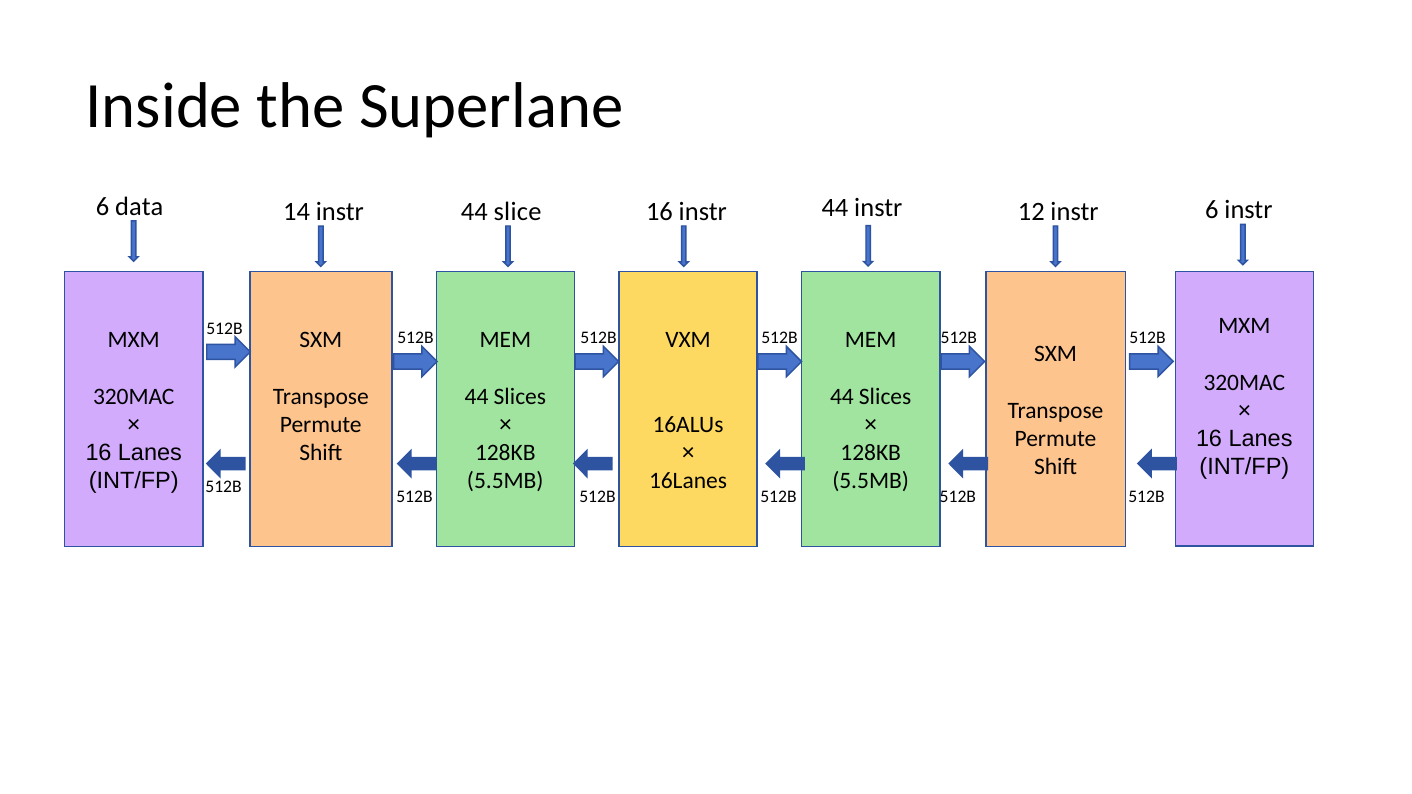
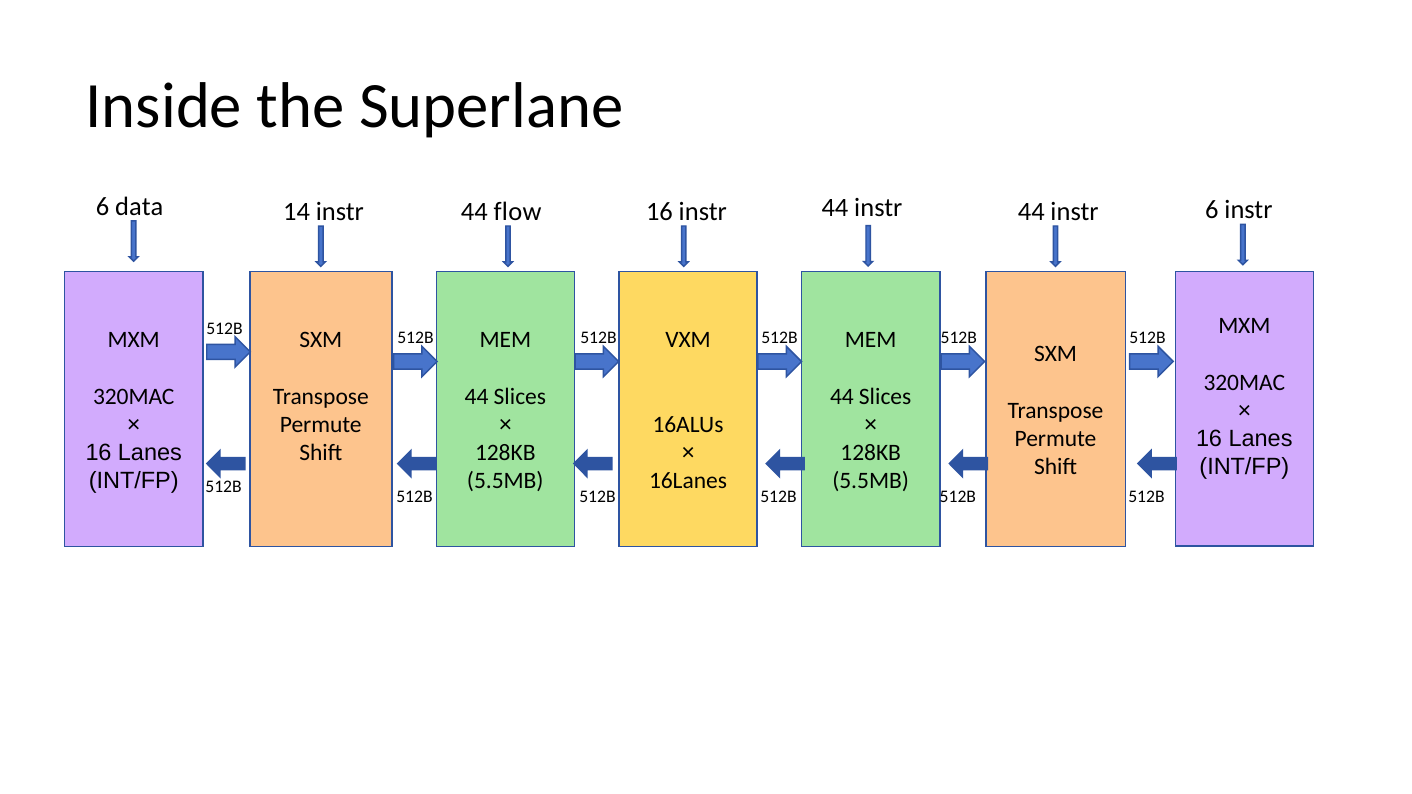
slice: slice -> flow
44 instr 12: 12 -> 44
